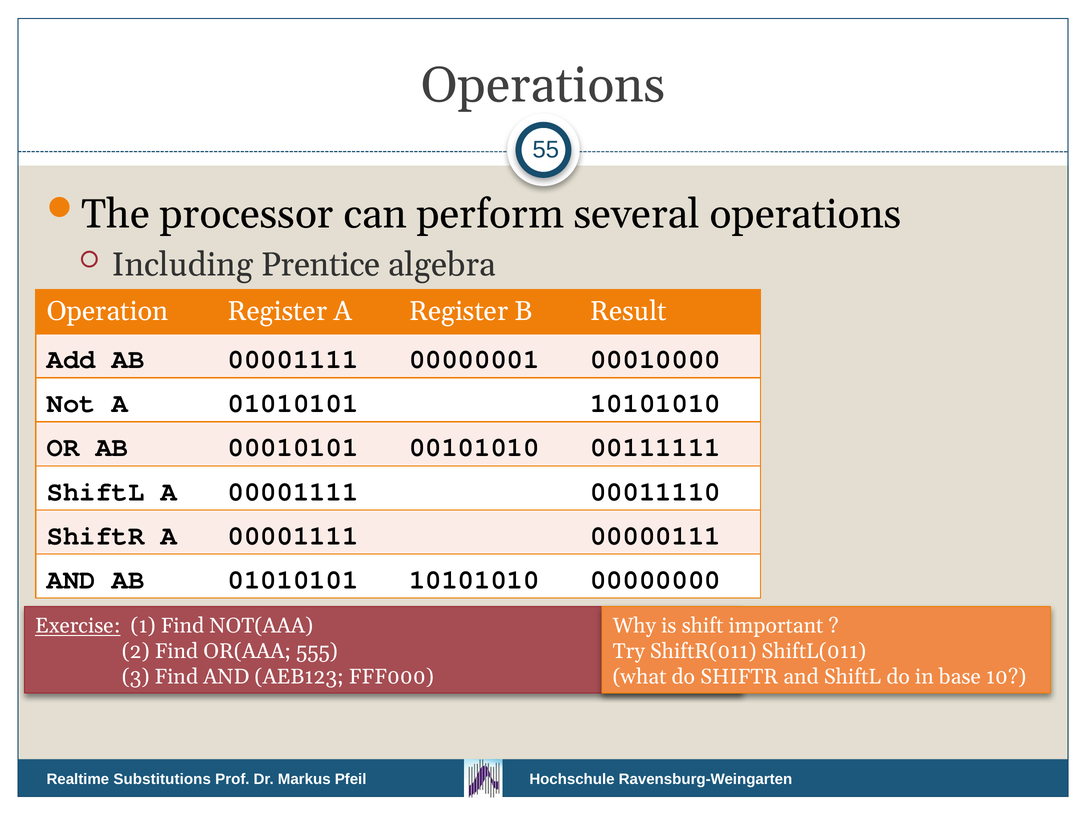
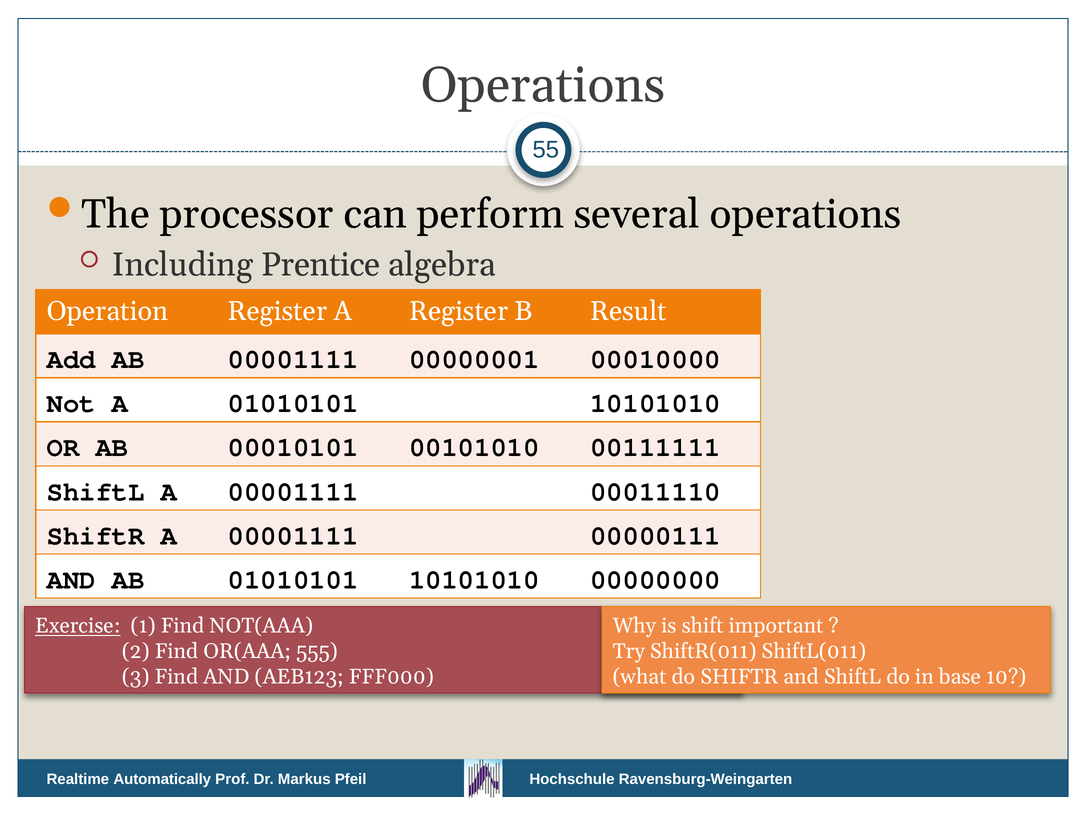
Substitutions: Substitutions -> Automatically
